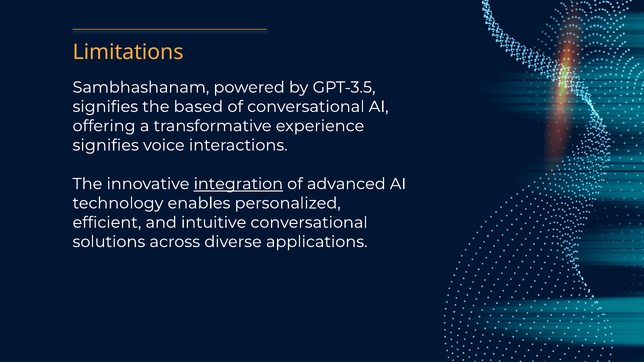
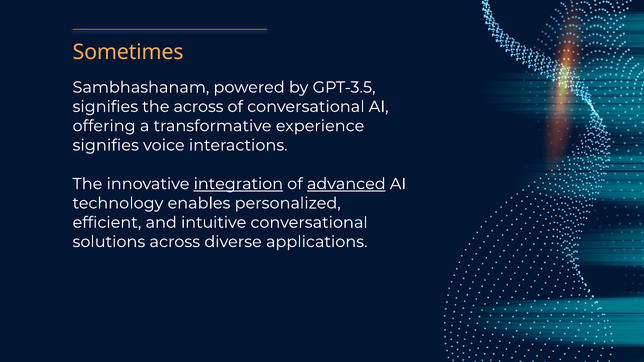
Limitations: Limitations -> Sometimes
the based: based -> across
advanced underline: none -> present
